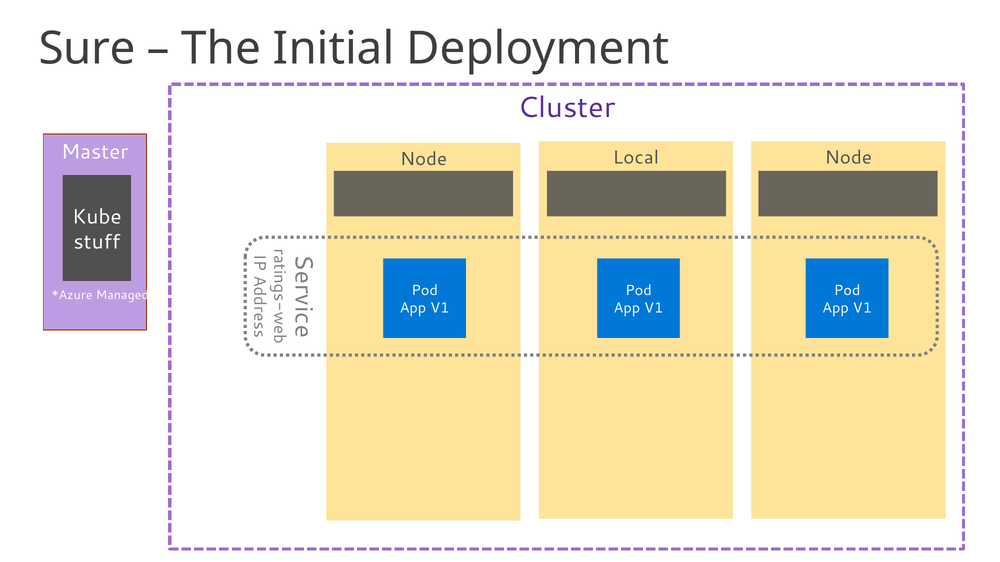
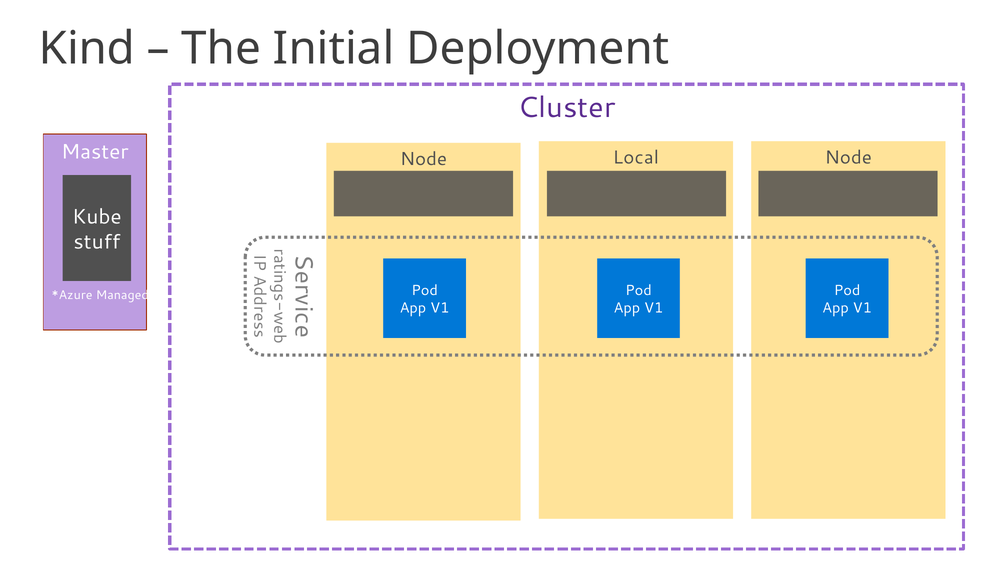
Sure: Sure -> Kind
